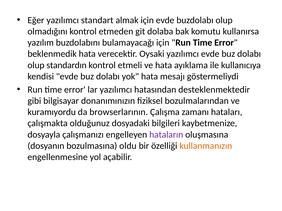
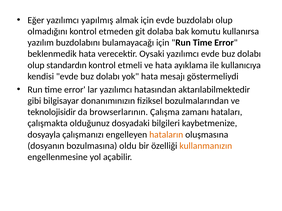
standart: standart -> yapılmış
desteklenmektedir: desteklenmektedir -> aktarılabilmektedir
kuramıyordu: kuramıyordu -> teknolojisidir
hataların colour: purple -> orange
